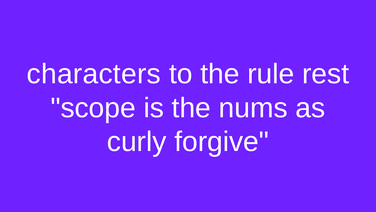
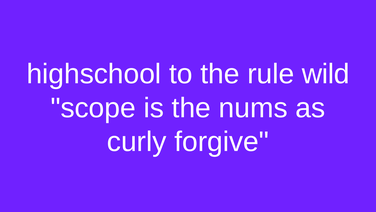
characters: characters -> highschool
rest: rest -> wild
